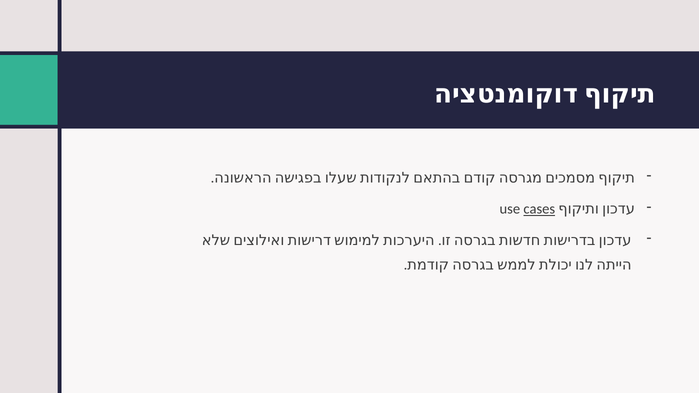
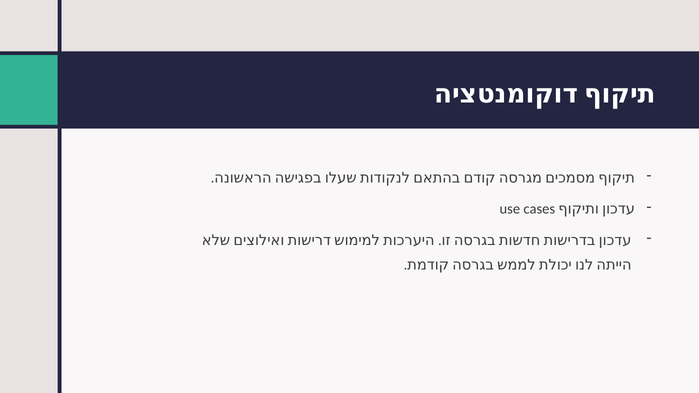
cases underline: present -> none
